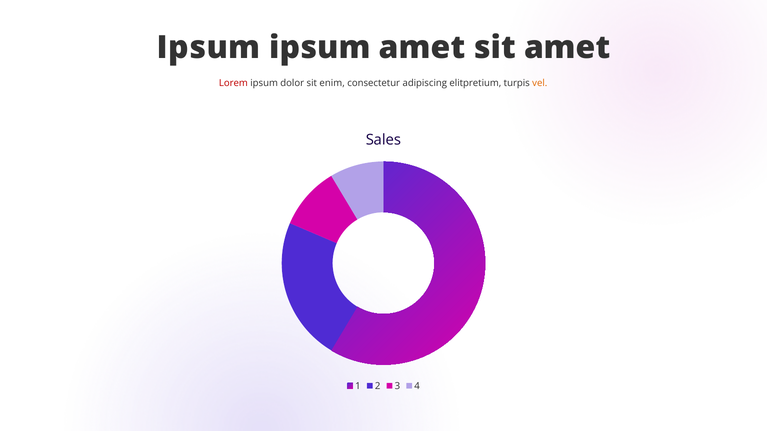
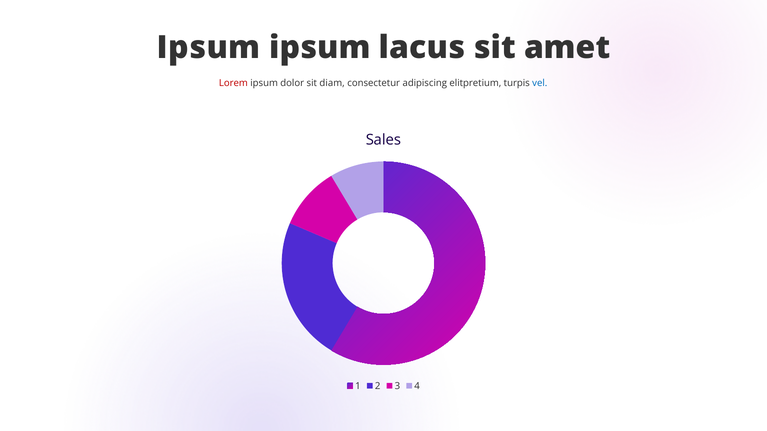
ipsum amet: amet -> lacus
enim: enim -> diam
vel colour: orange -> blue
